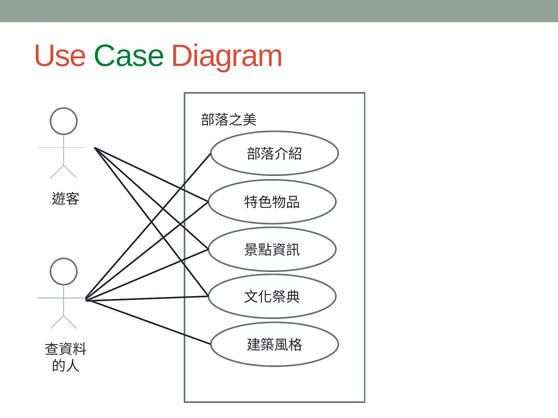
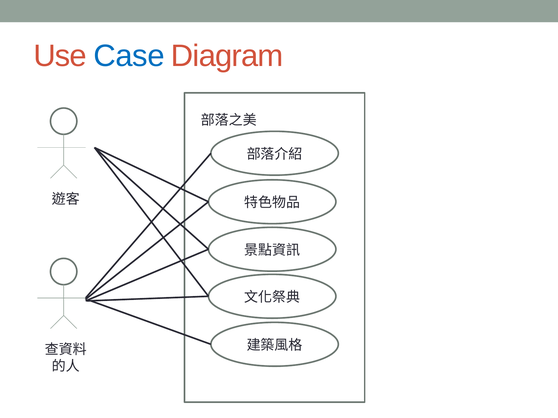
Case colour: green -> blue
